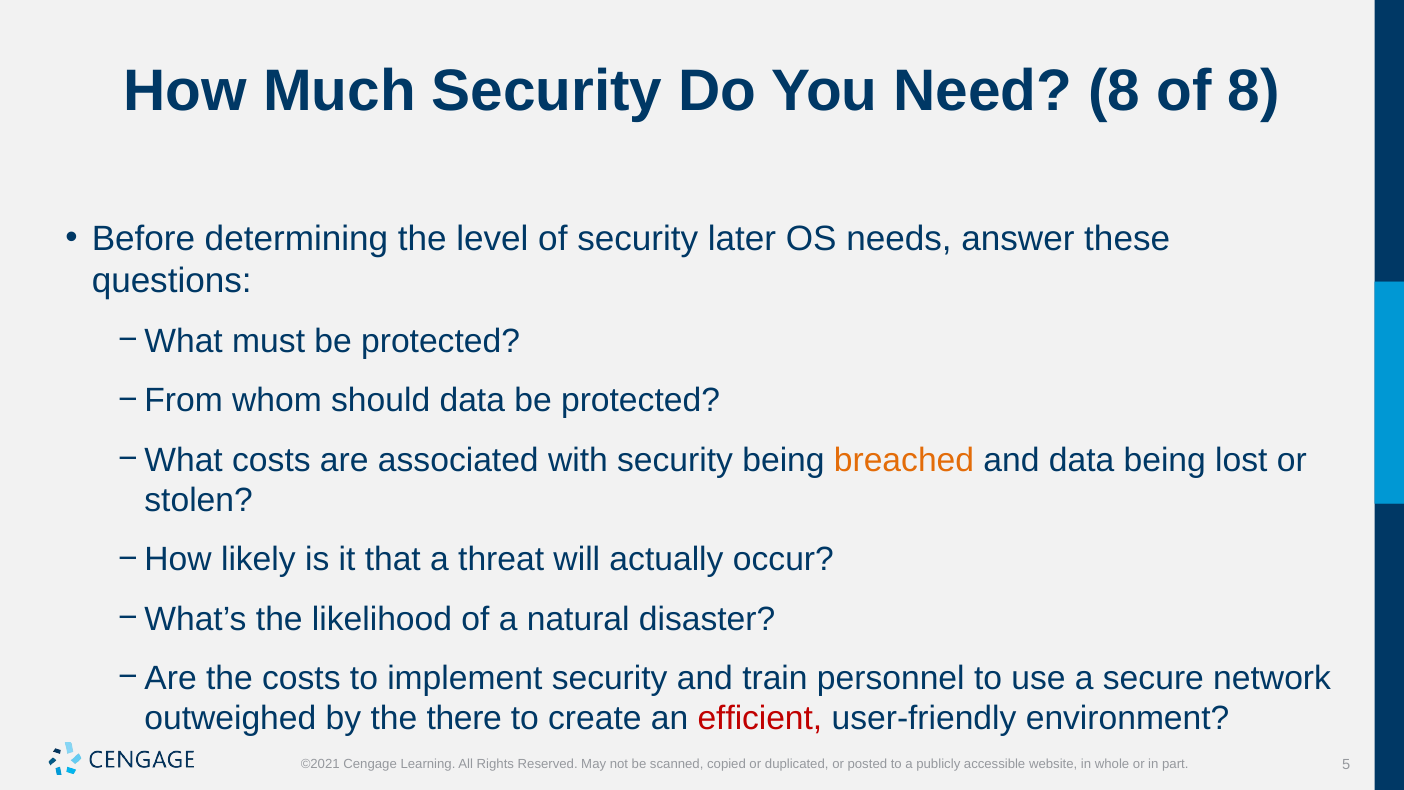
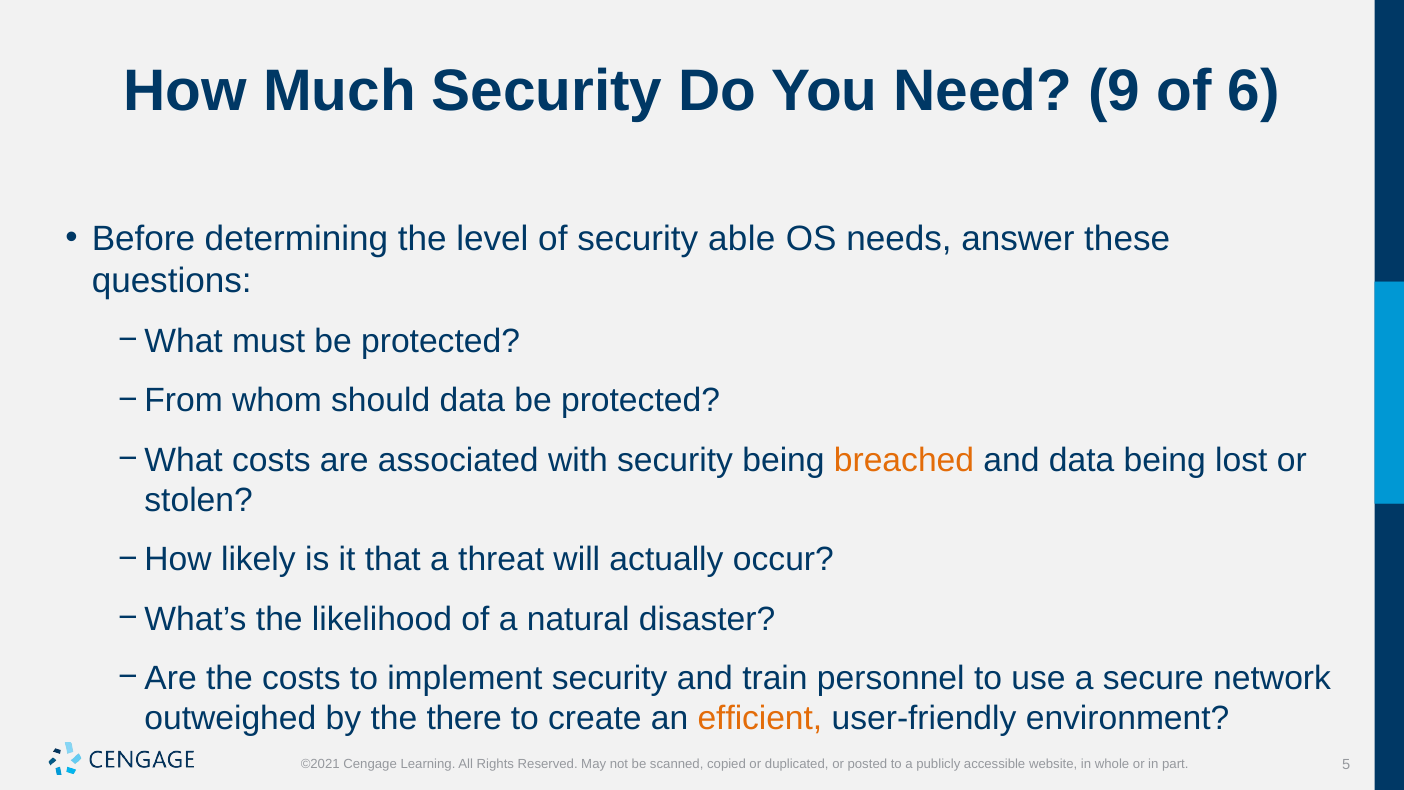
Need 8: 8 -> 9
of 8: 8 -> 6
later: later -> able
efficient colour: red -> orange
